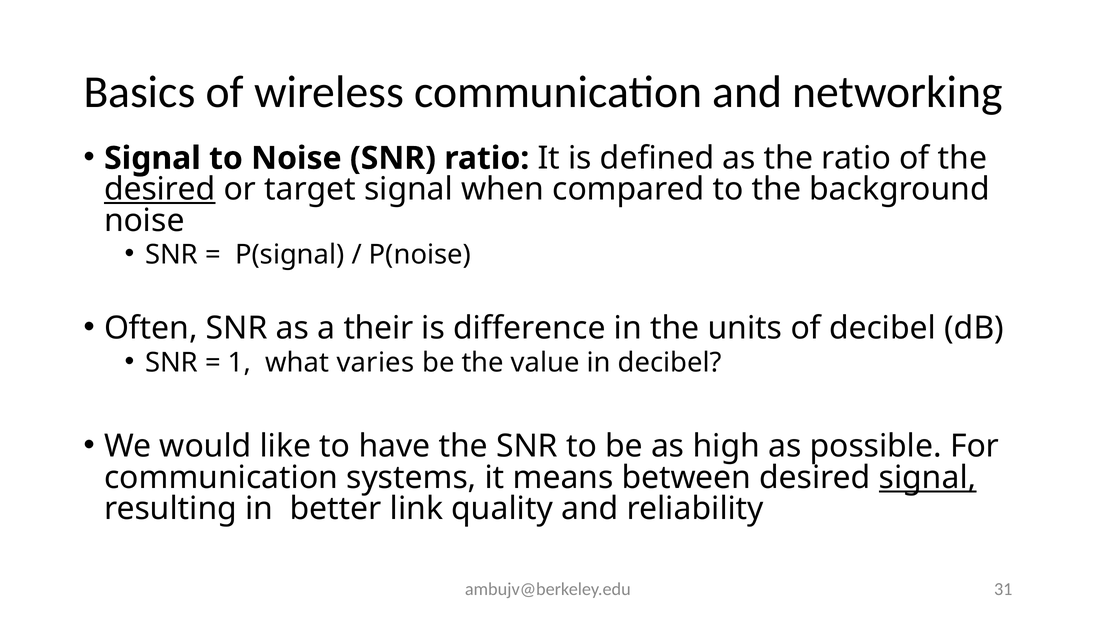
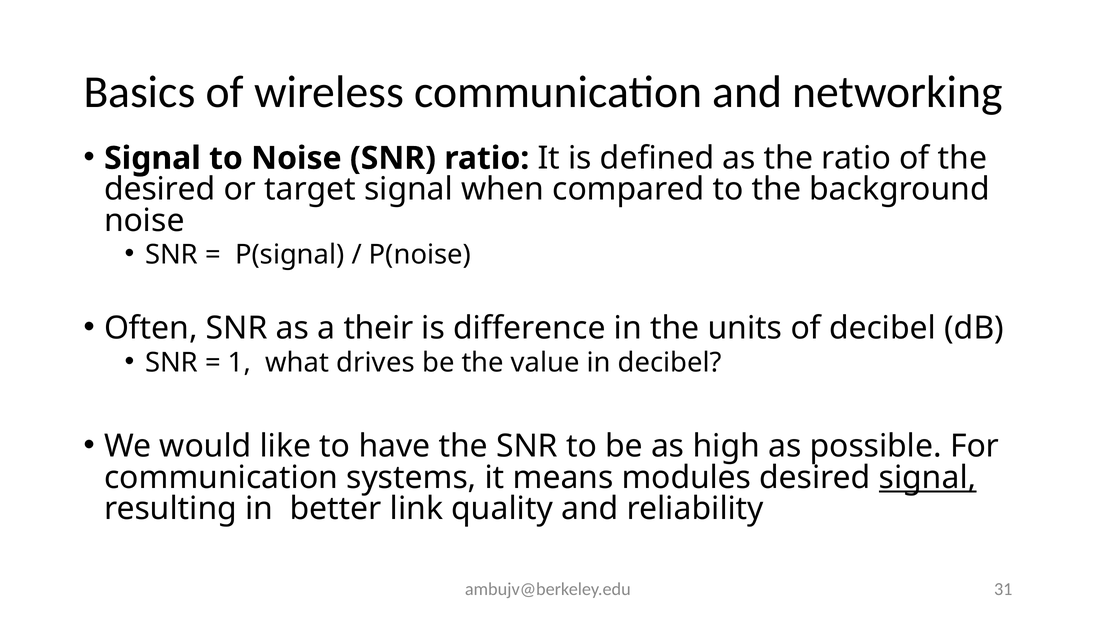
desired at (160, 189) underline: present -> none
varies: varies -> drives
between: between -> modules
